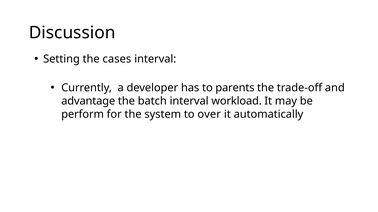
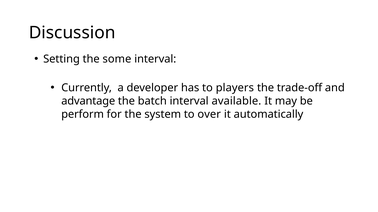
cases: cases -> some
parents: parents -> players
workload: workload -> available
